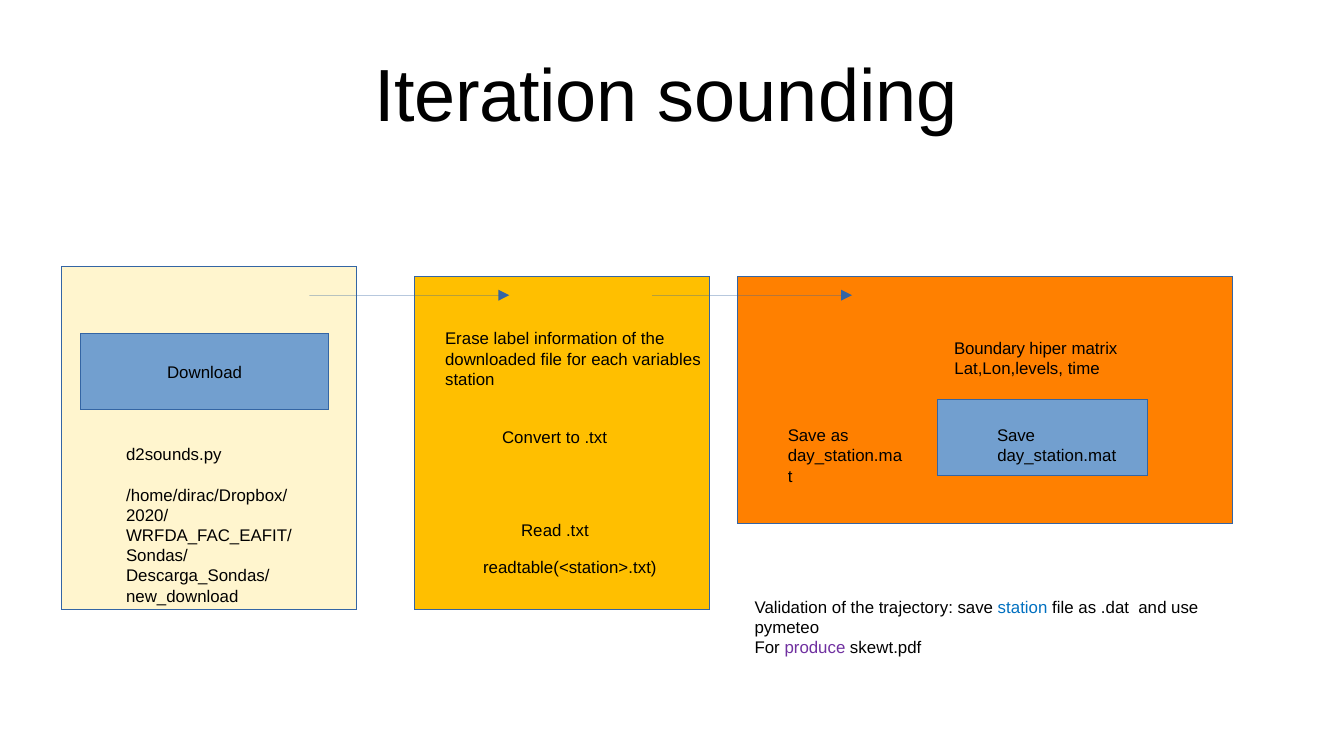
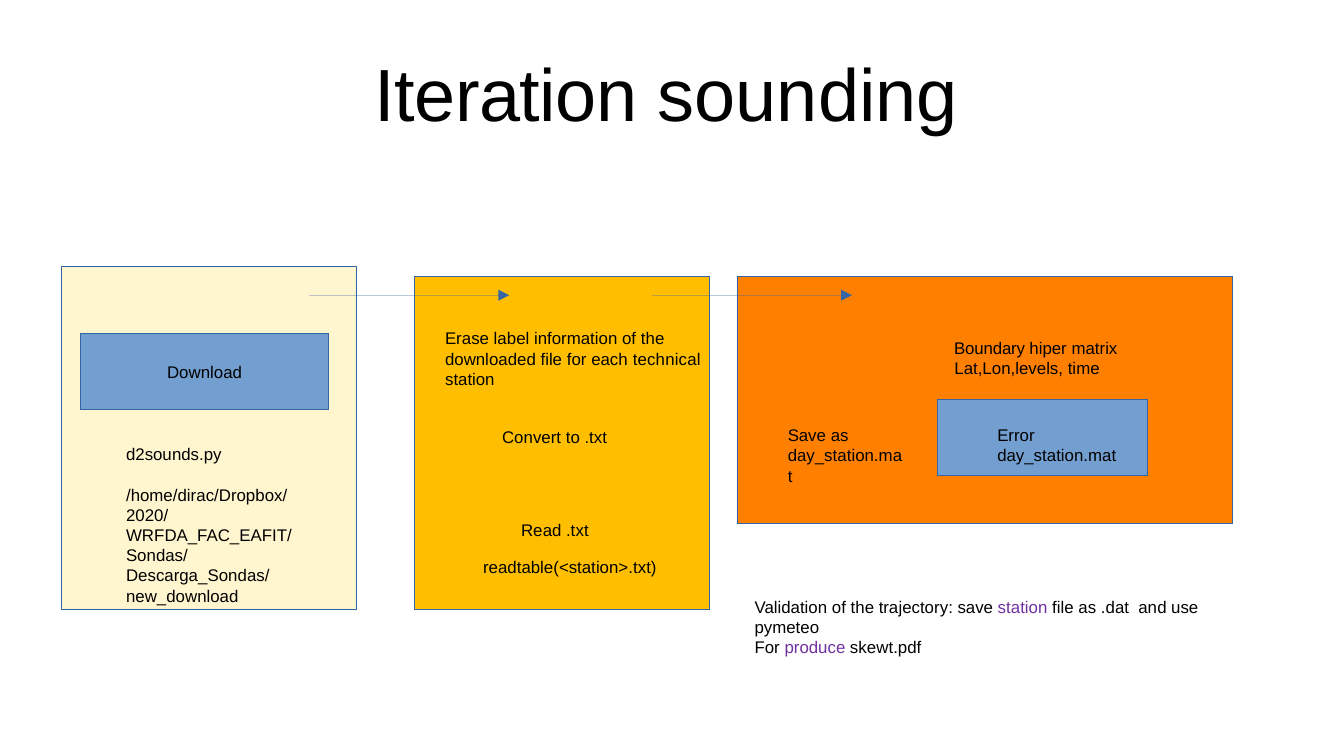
variables: variables -> technical
Save at (1016, 436): Save -> Error
station at (1023, 607) colour: blue -> purple
